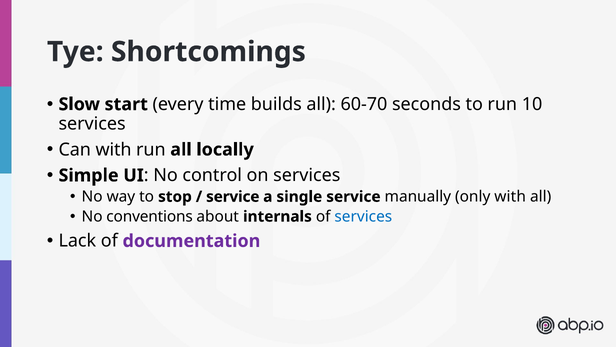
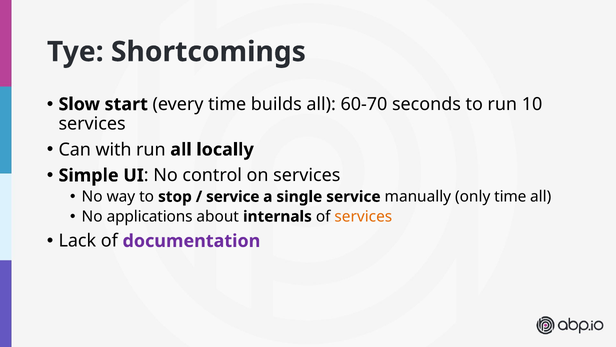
only with: with -> time
conventions: conventions -> applications
services at (363, 216) colour: blue -> orange
